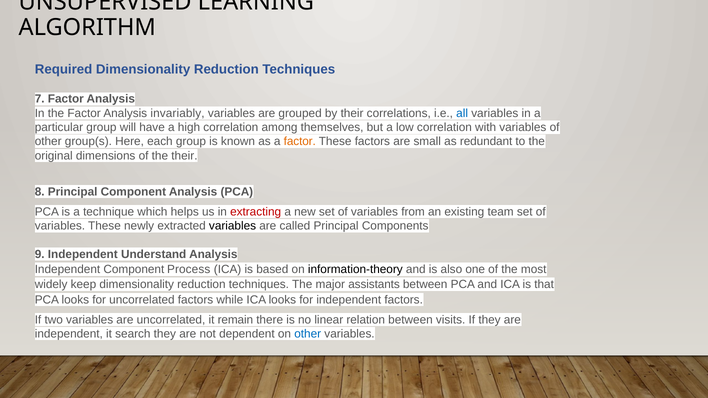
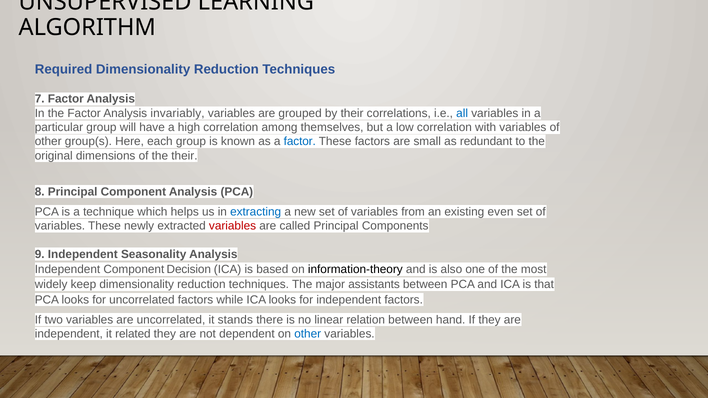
factor at (300, 142) colour: orange -> blue
extracting colour: red -> blue
team: team -> even
variables at (233, 226) colour: black -> red
Understand: Understand -> Seasonality
Process: Process -> Decision
remain: remain -> stands
visits: visits -> hand
search: search -> related
